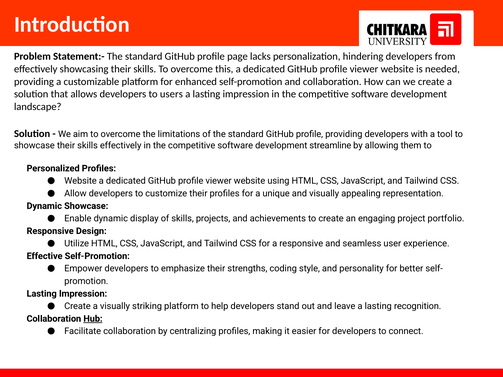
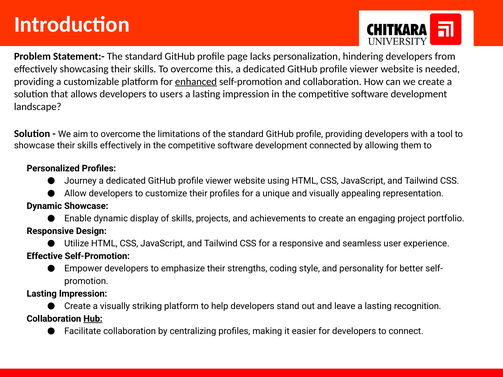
enhanced underline: none -> present
streamline: streamline -> connected
Website at (80, 181): Website -> Journey
